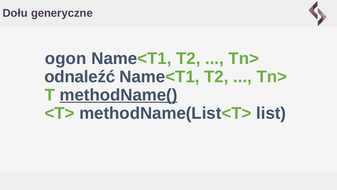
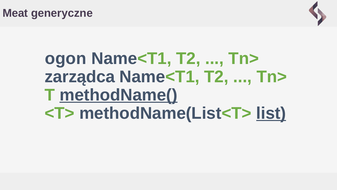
Dołu: Dołu -> Meat
odnaleźć: odnaleźć -> zarządca
list underline: none -> present
